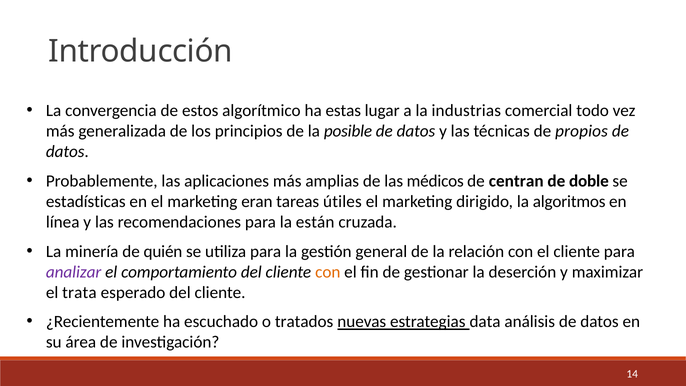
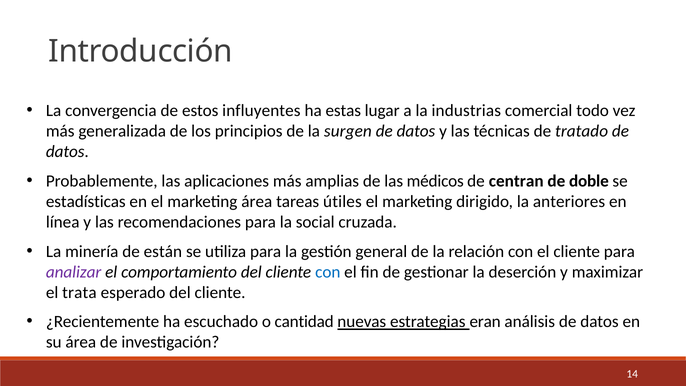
algorítmico: algorítmico -> influyentes
posible: posible -> surgen
propios: propios -> tratado
marketing eran: eran -> área
algoritmos: algoritmos -> anteriores
están: están -> social
quién: quién -> están
con at (328, 272) colour: orange -> blue
tratados: tratados -> cantidad
data: data -> eran
